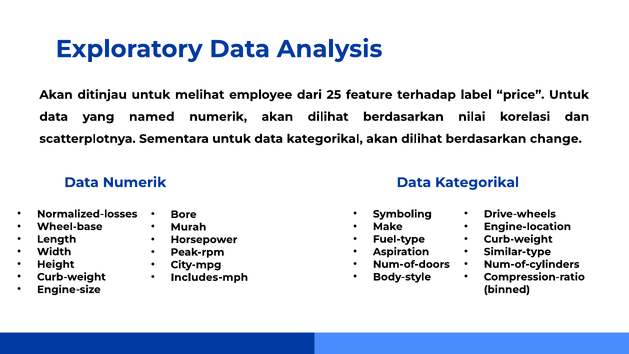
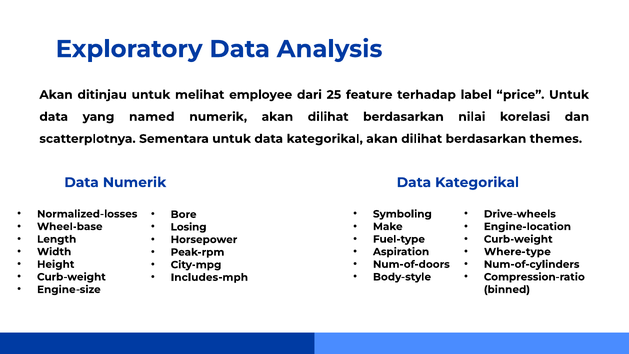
change: change -> themes
Murah: Murah -> Losing
Similar-type: Similar-type -> Where-type
